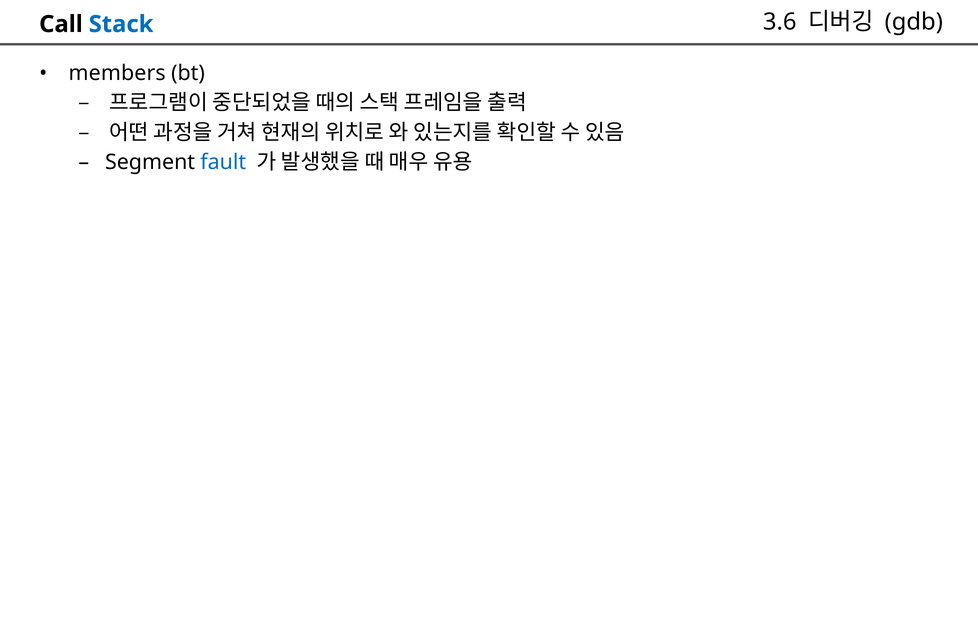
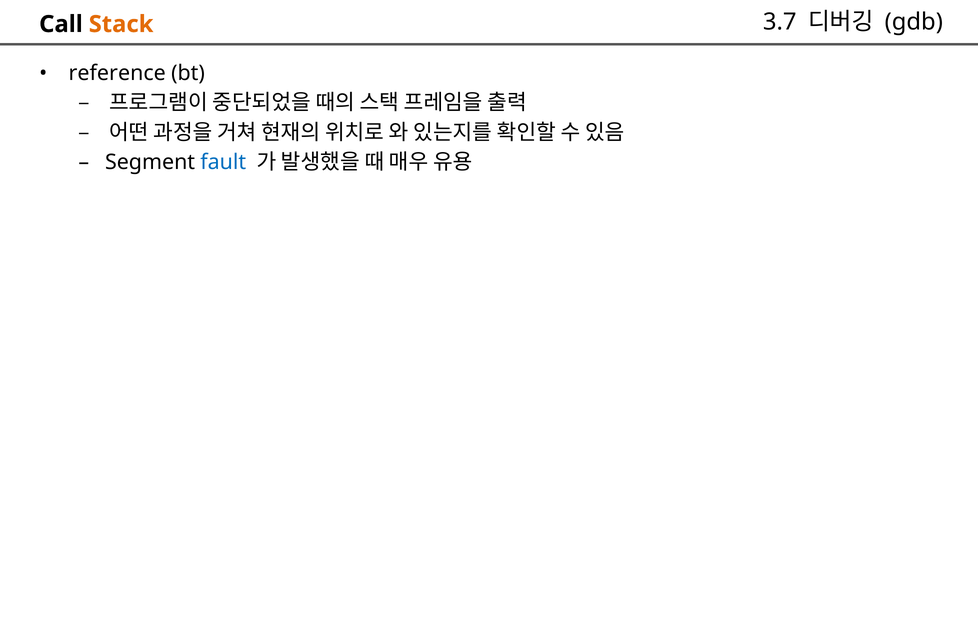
3.6: 3.6 -> 3.7
Stack colour: blue -> orange
members: members -> reference
